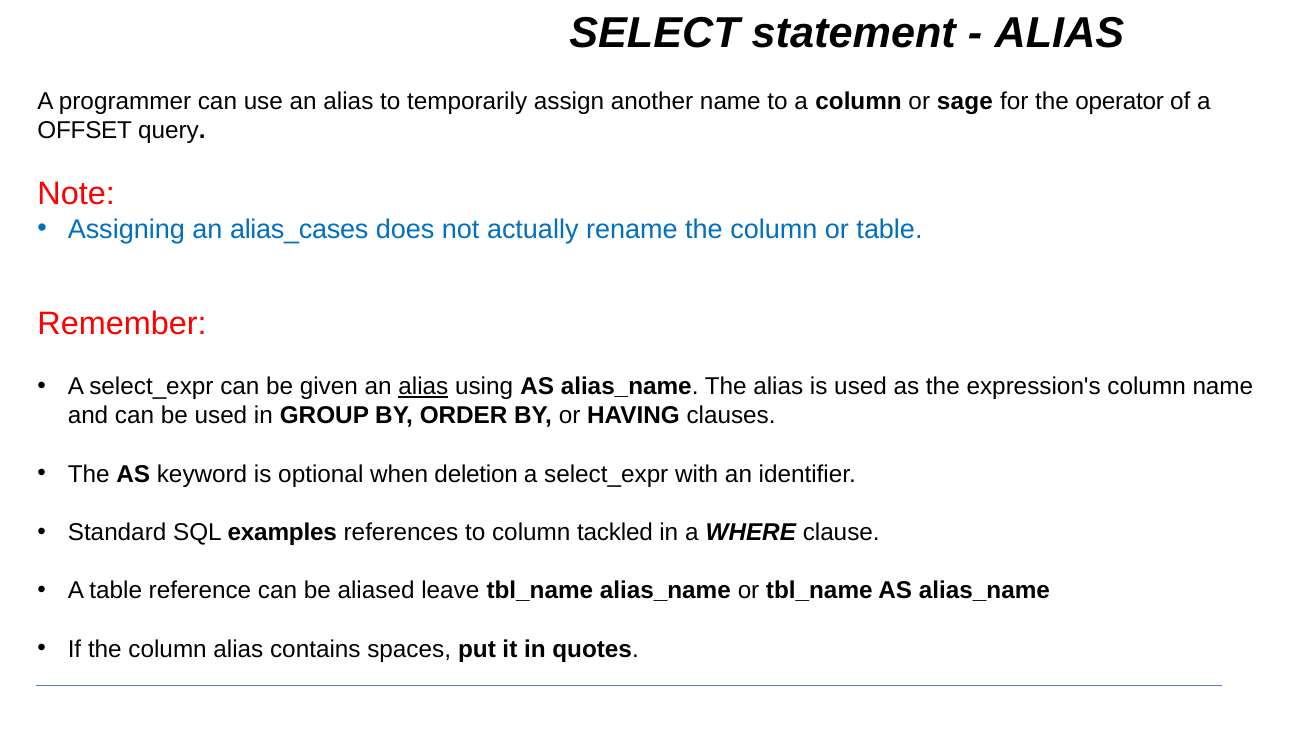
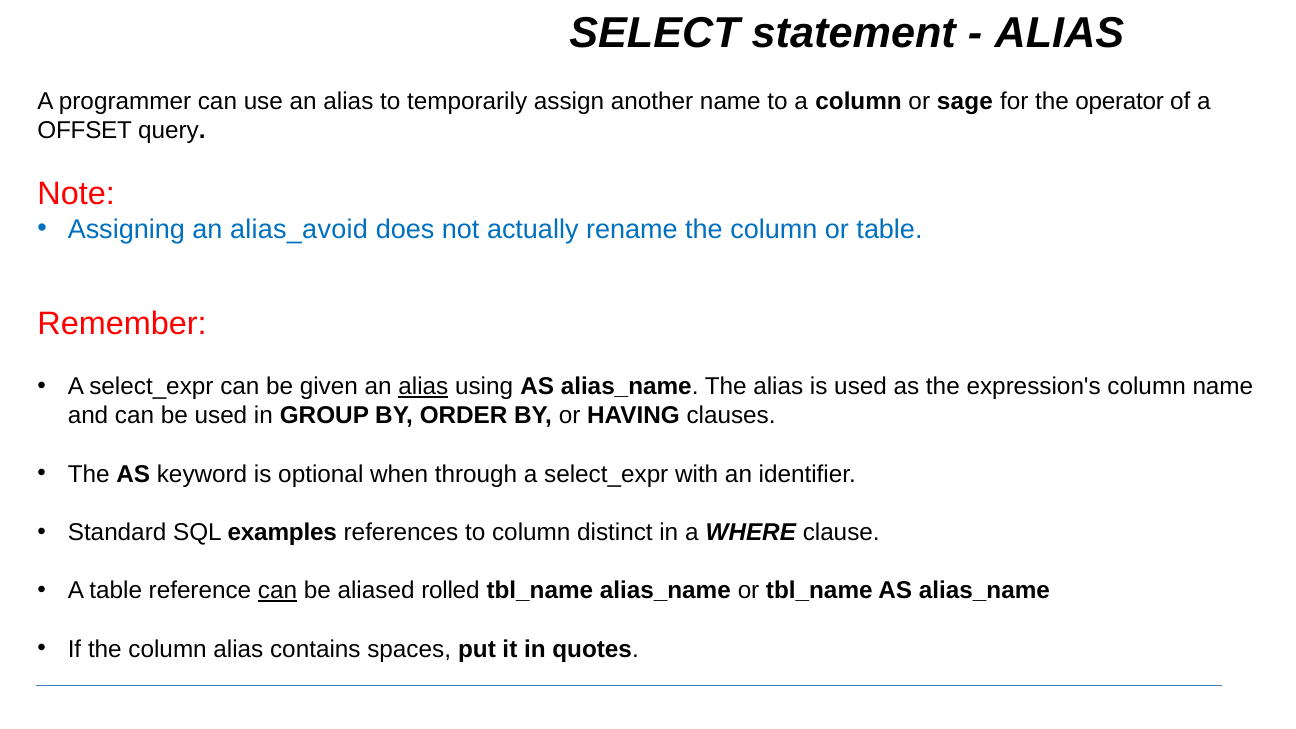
alias_cases: alias_cases -> alias_avoid
deletion: deletion -> through
tackled: tackled -> distinct
can at (278, 591) underline: none -> present
leave: leave -> rolled
